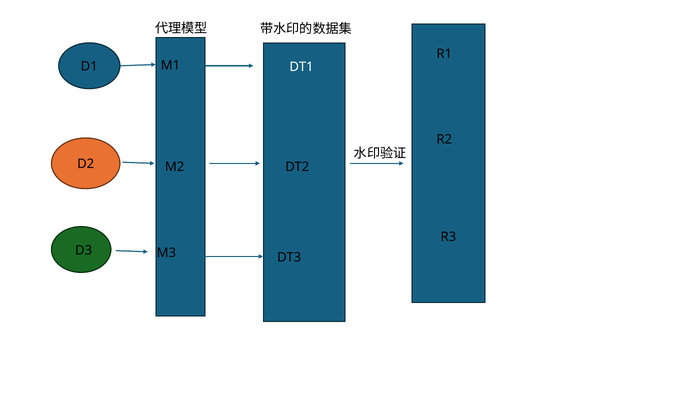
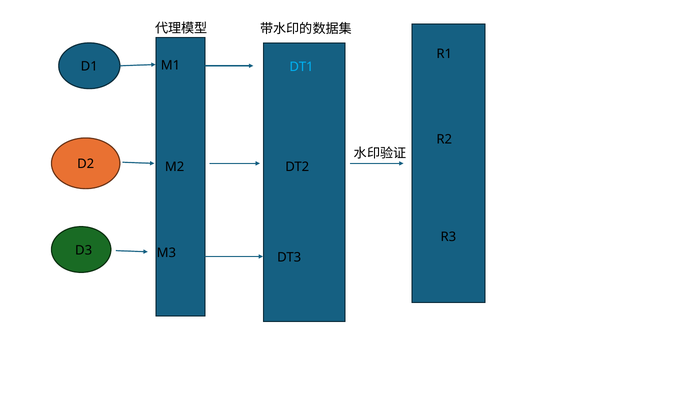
DT1 colour: white -> light blue
